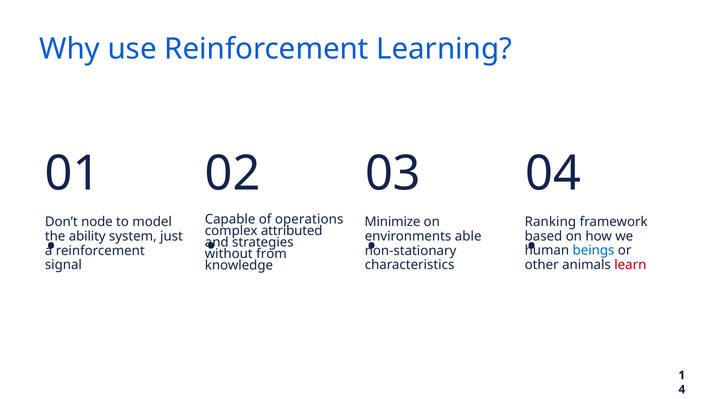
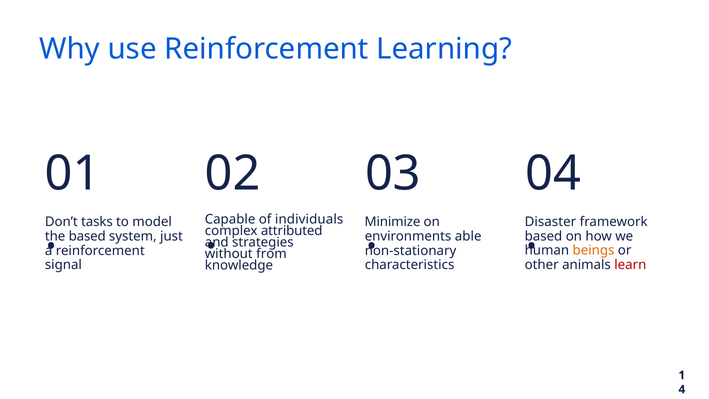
operations: operations -> individuals
node: node -> tasks
Ranking: Ranking -> Disaster
ability at (87, 236): ability -> based
beings colour: blue -> orange
